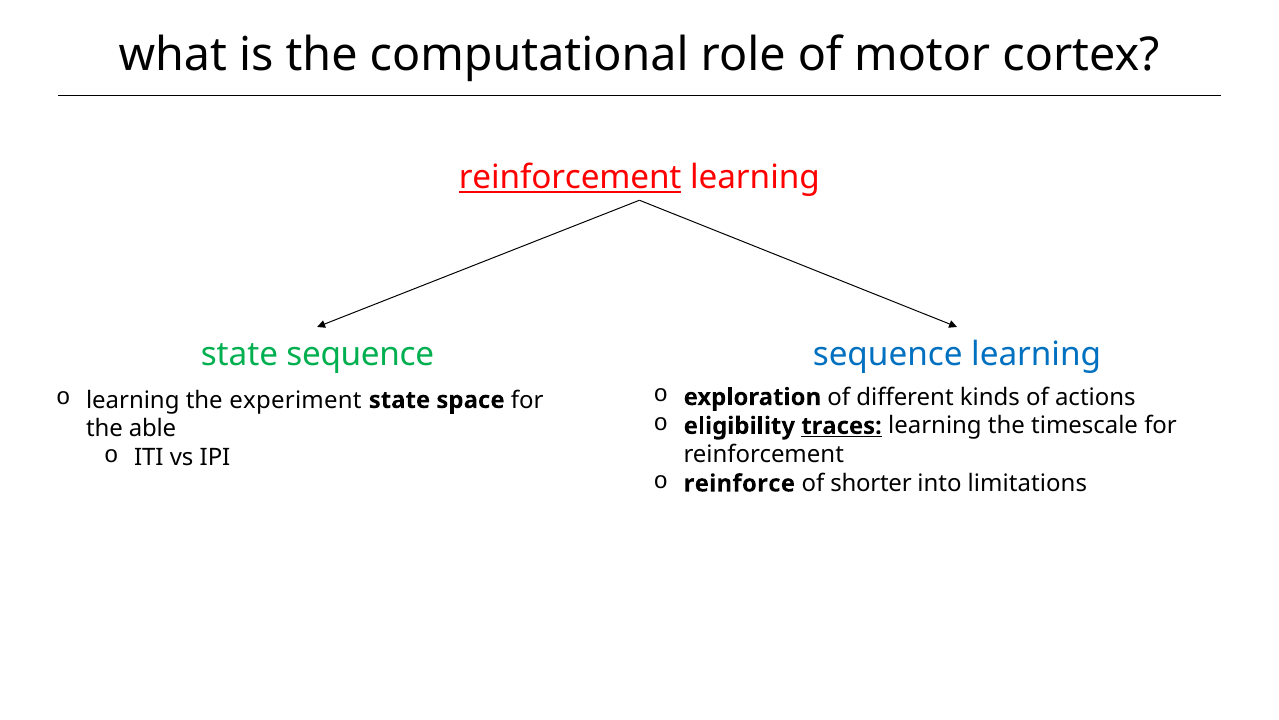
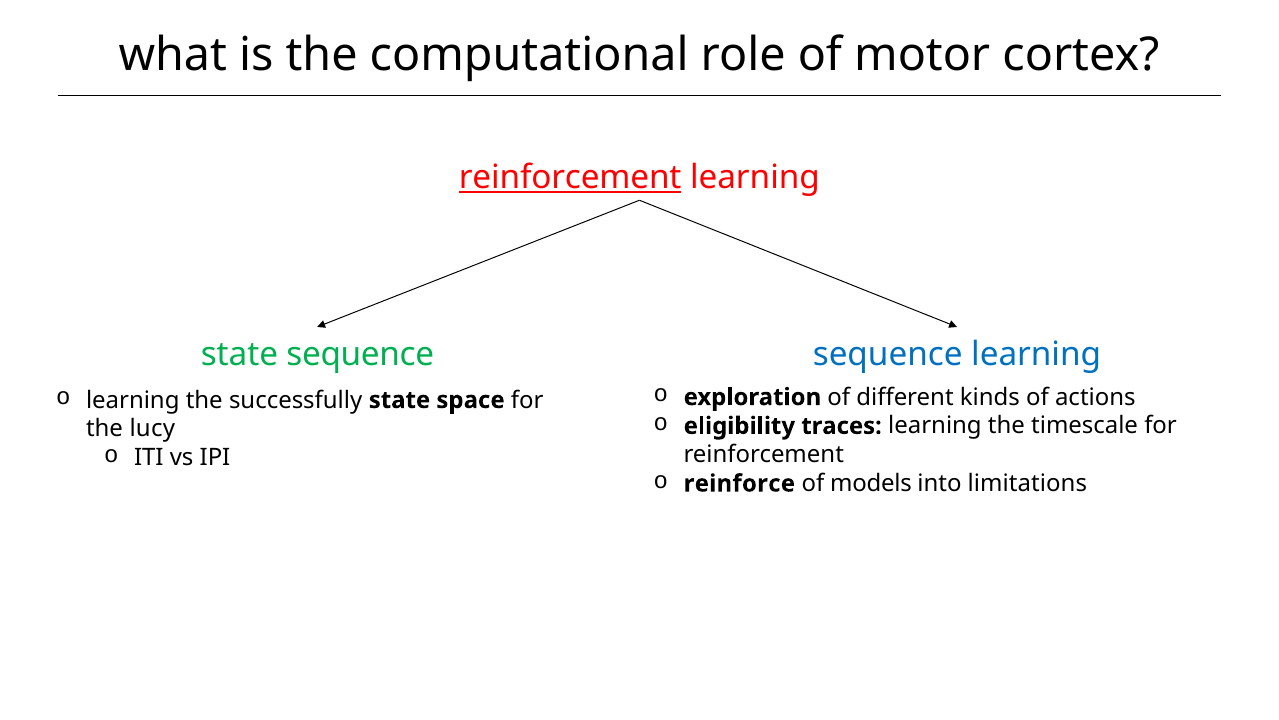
experiment: experiment -> successfully
traces underline: present -> none
able: able -> lucy
shorter: shorter -> models
